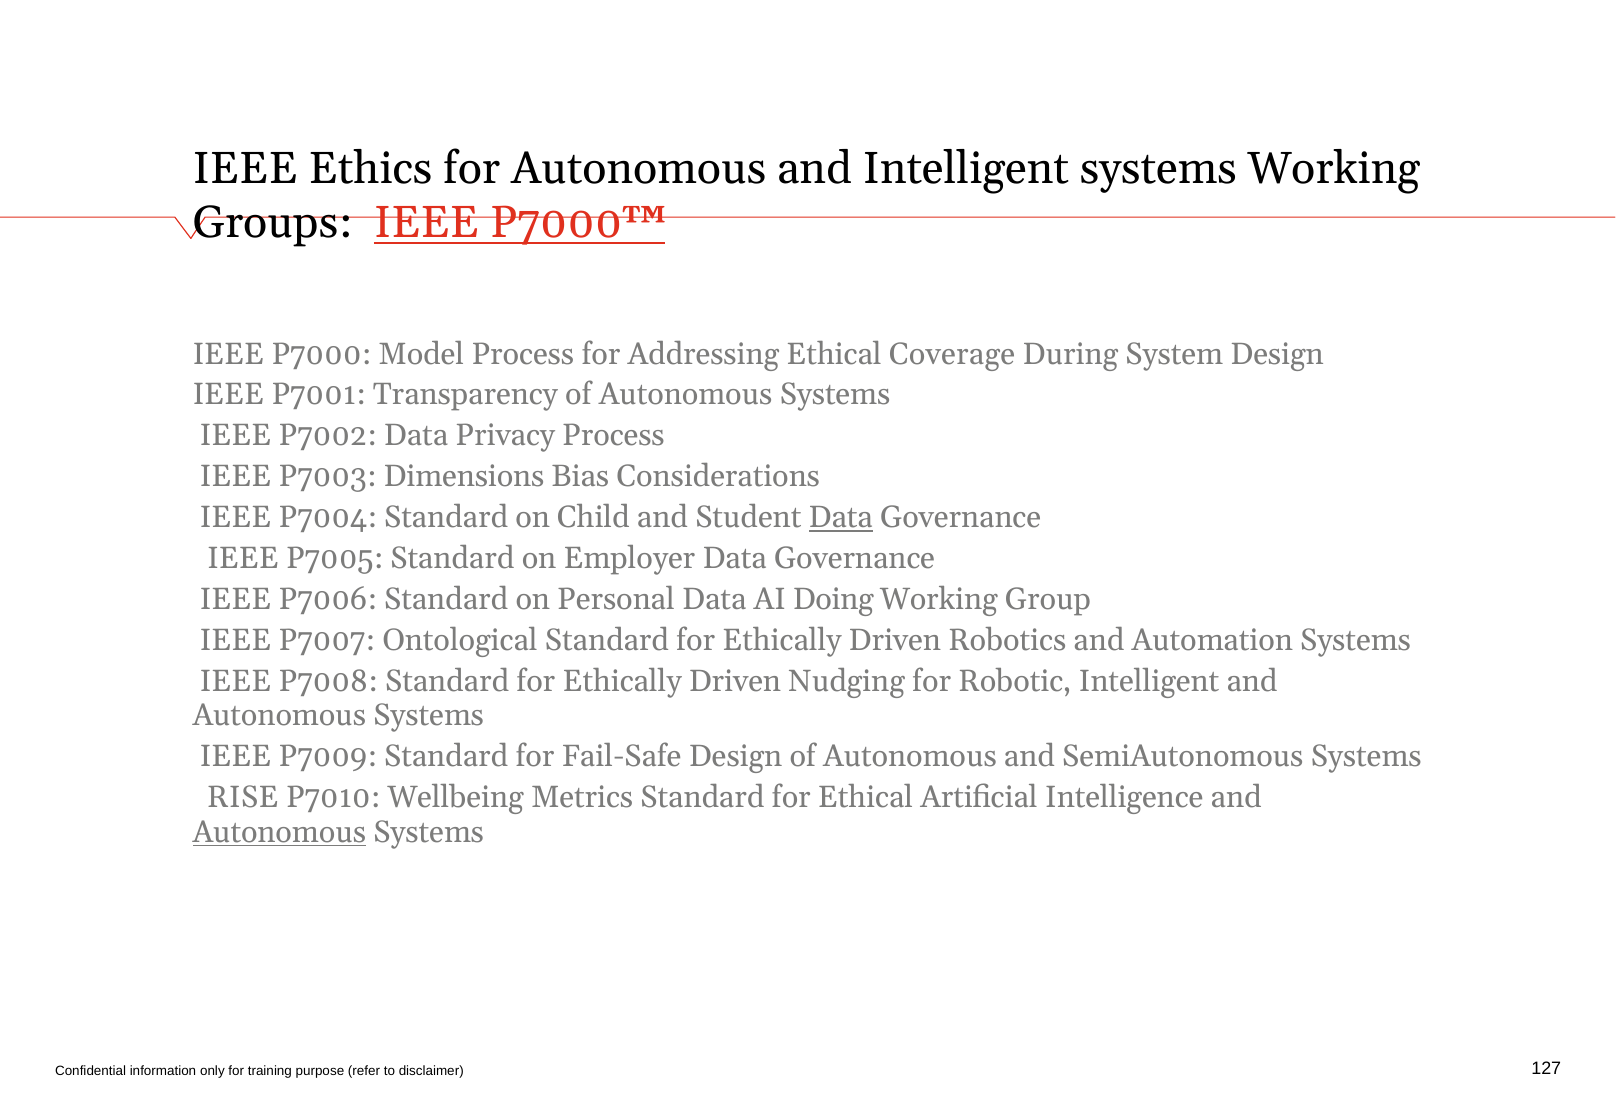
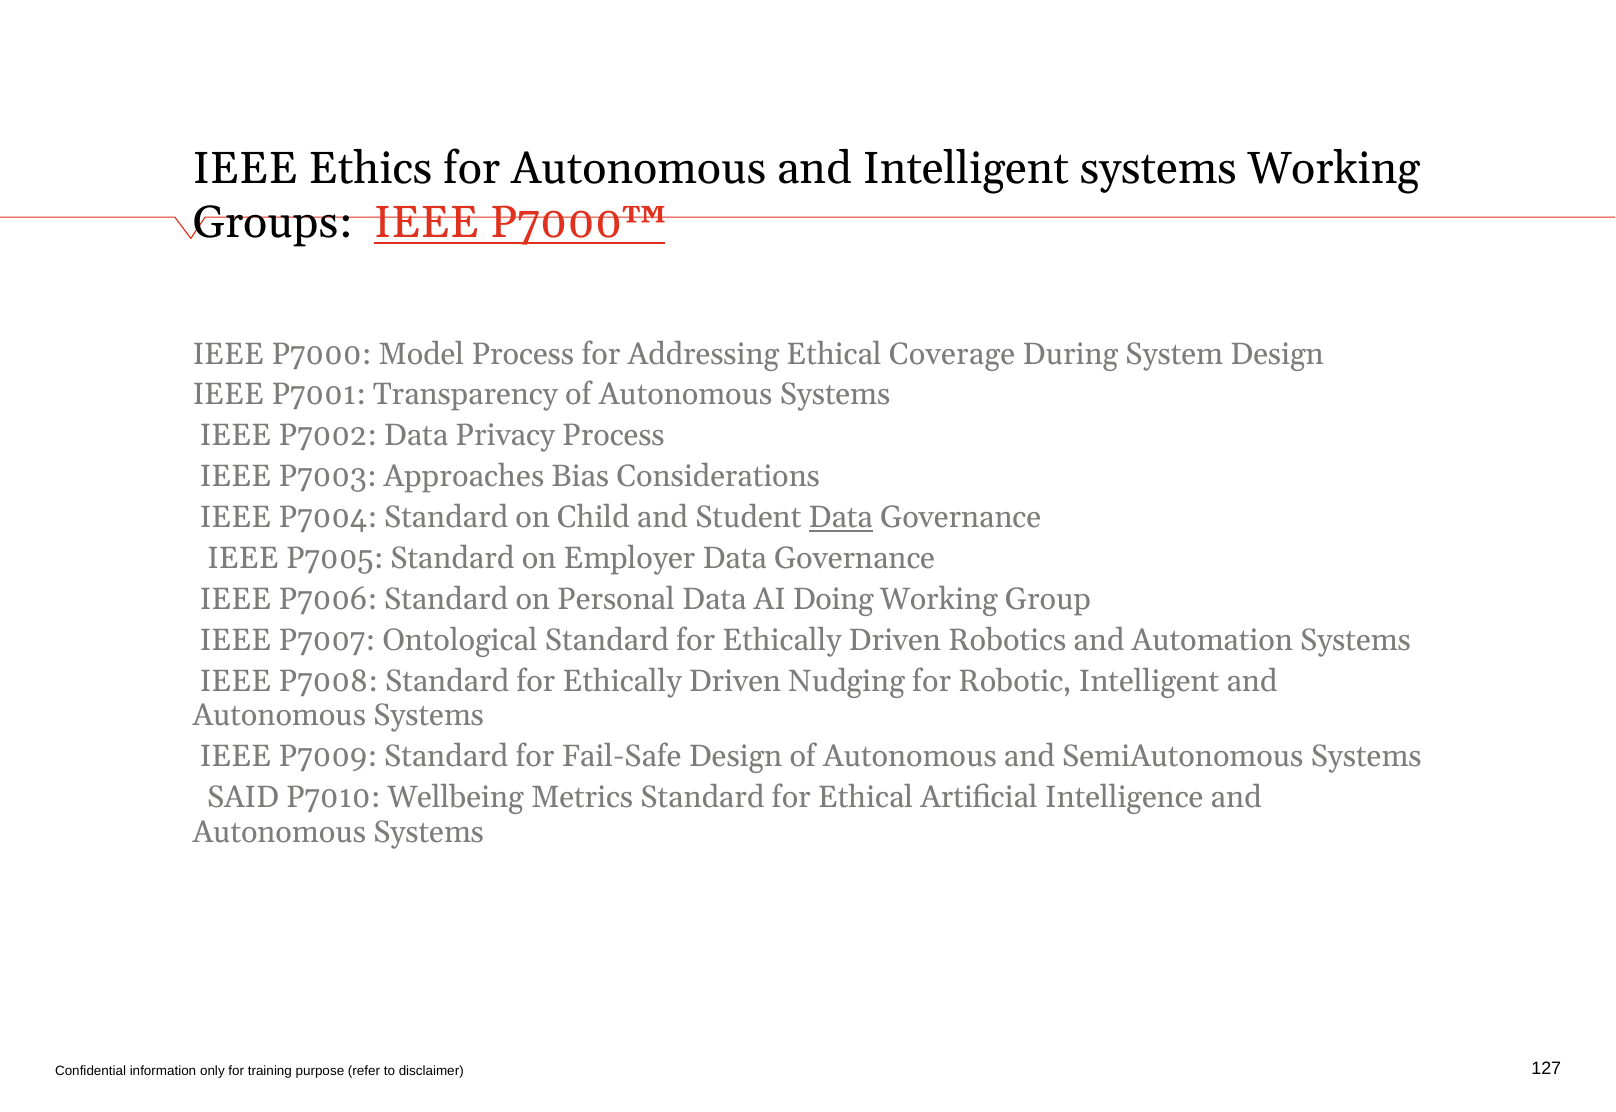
Dimensions: Dimensions -> Approaches
RISE: RISE -> SAID
Autonomous at (279, 833) underline: present -> none
